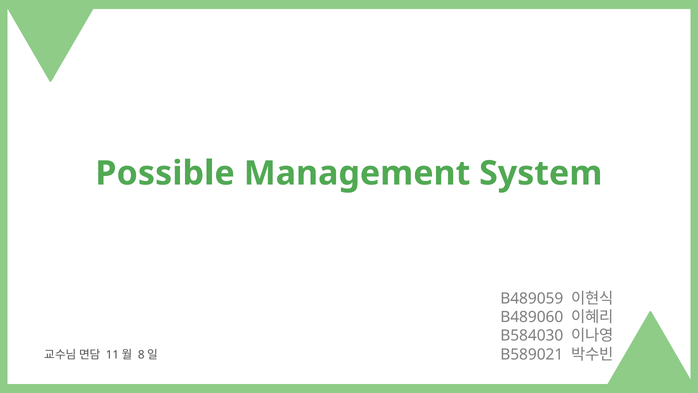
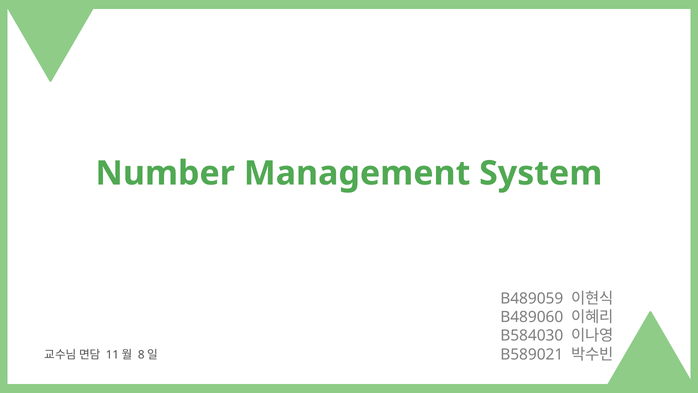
Possible: Possible -> Number
